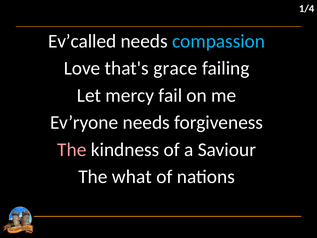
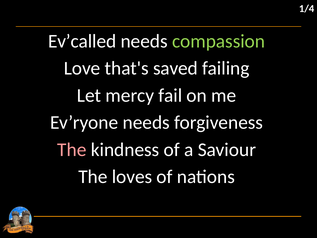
compassion colour: light blue -> light green
grace: grace -> saved
what: what -> loves
